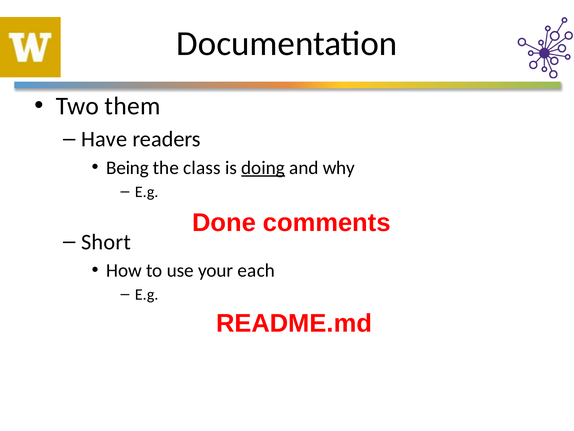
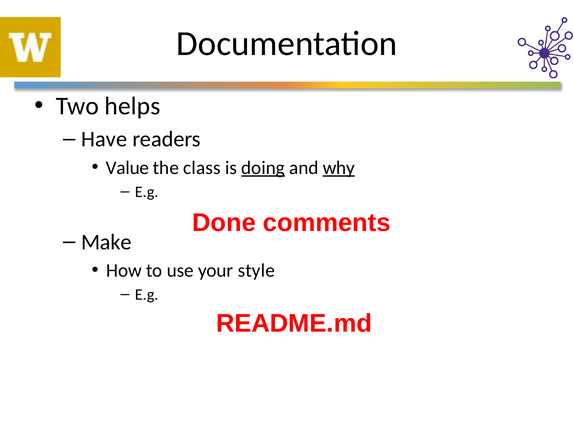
them: them -> helps
Being: Being -> Value
why underline: none -> present
Short: Short -> Make
each: each -> style
